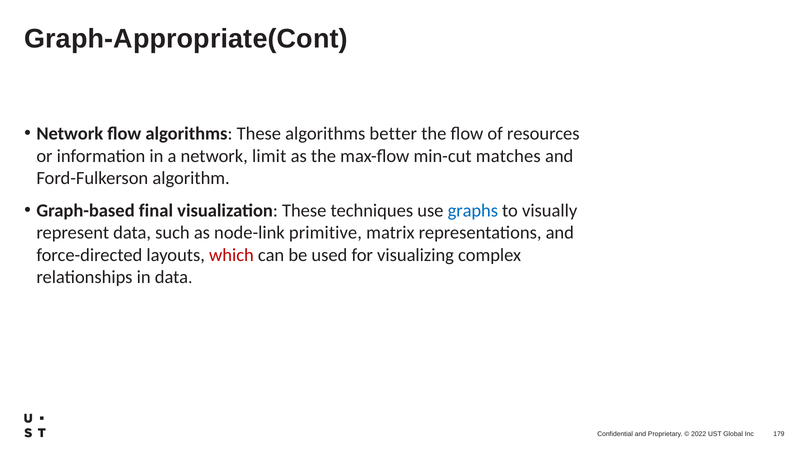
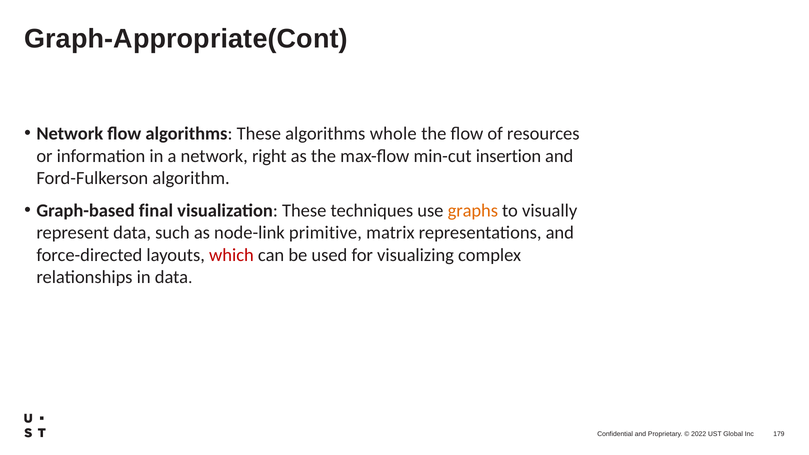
better: better -> whole
limit: limit -> right
matches: matches -> insertion
graphs colour: blue -> orange
